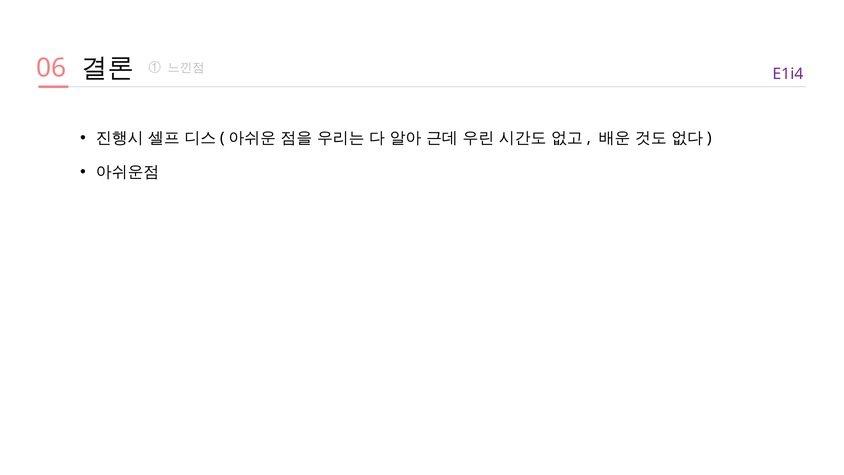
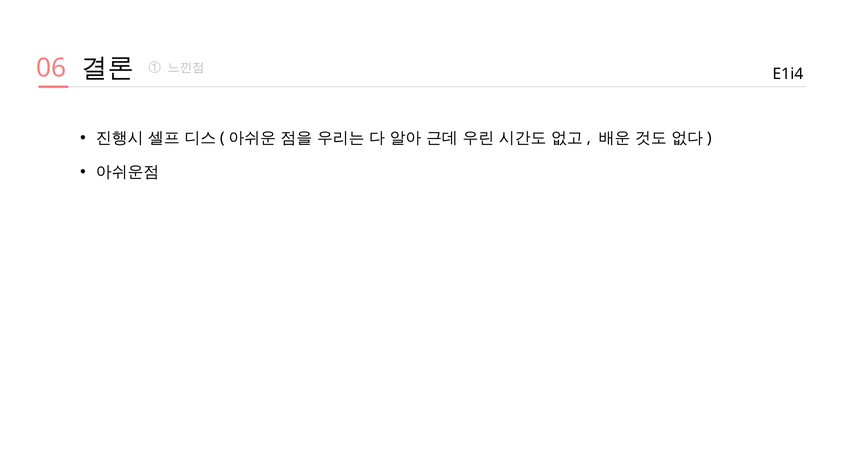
E1i4 colour: purple -> black
